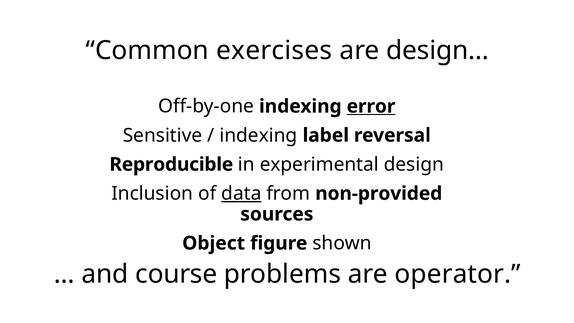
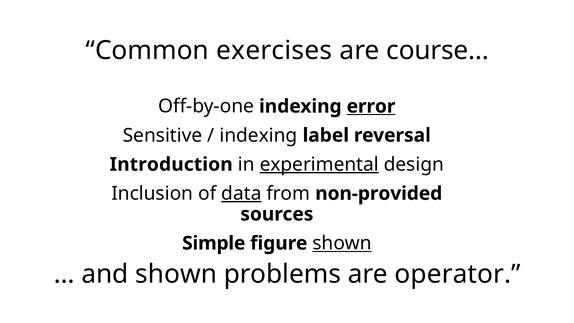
design…: design… -> course…
Reproducible: Reproducible -> Introduction
experimental underline: none -> present
Object: Object -> Simple
shown at (342, 243) underline: none -> present
and course: course -> shown
